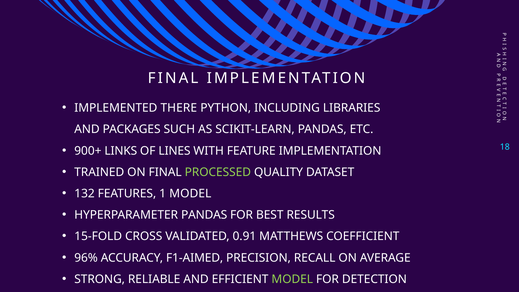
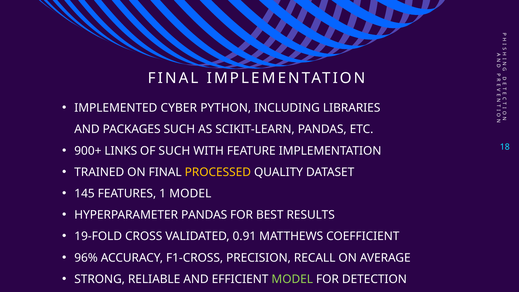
THERE: THERE -> CYBER
OF LINES: LINES -> SUCH
PROCESSED colour: light green -> yellow
132: 132 -> 145
15-FOLD: 15-FOLD -> 19-FOLD
F1-AIMED: F1-AIMED -> F1-CROSS
